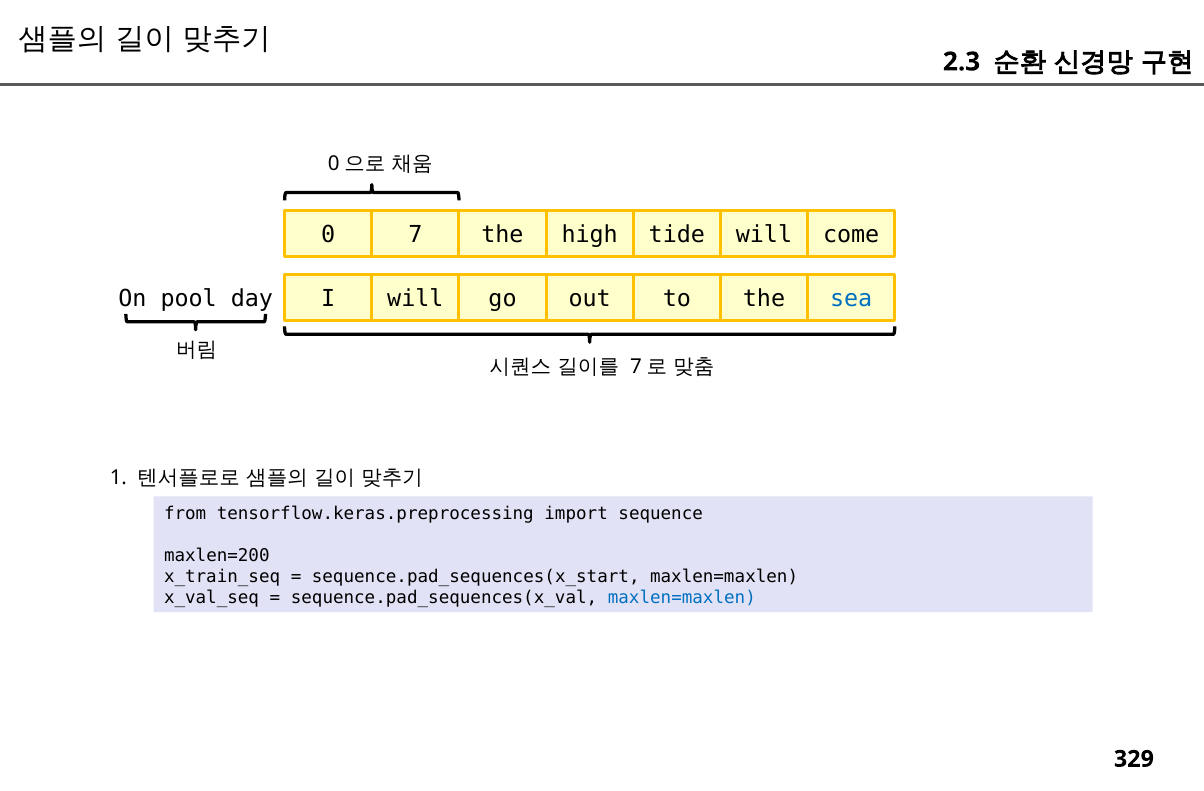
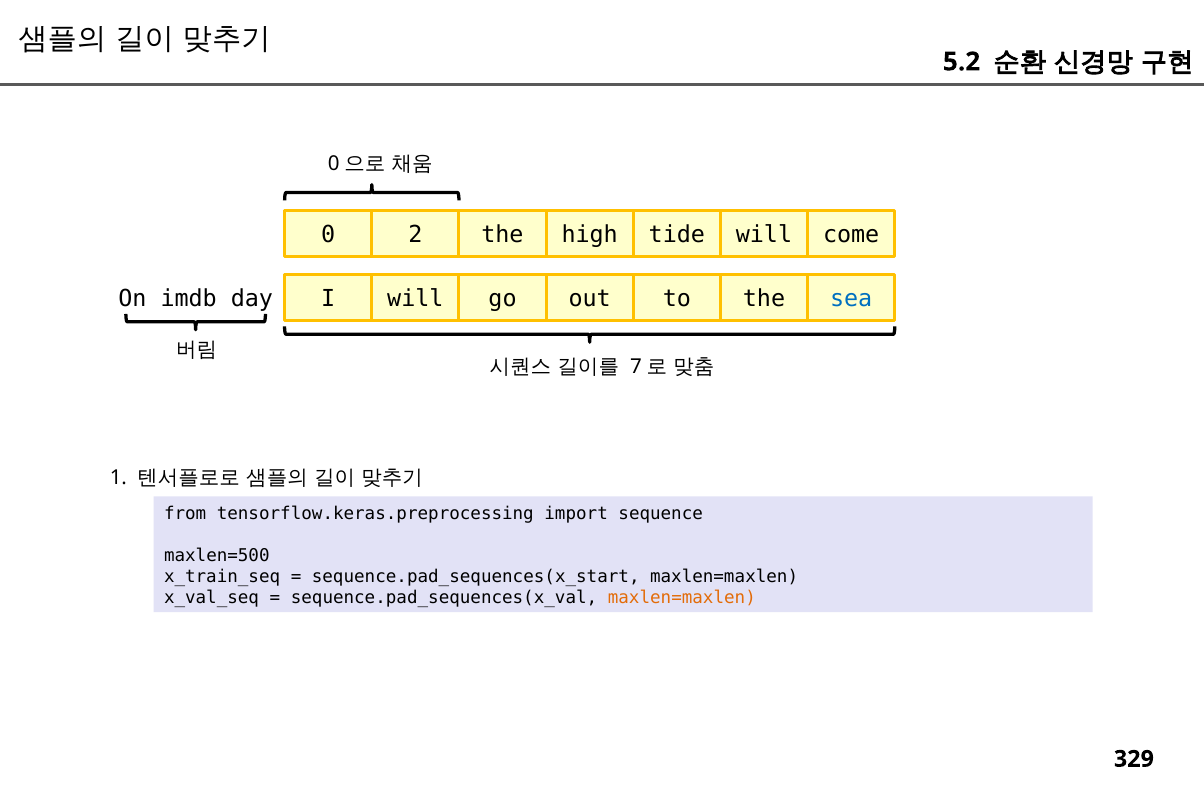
2.3: 2.3 -> 5.2
7: 7 -> 2
pool: pool -> imdb
maxlen=200: maxlen=200 -> maxlen=500
maxlen=maxlen at (682, 598) colour: blue -> orange
